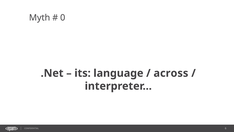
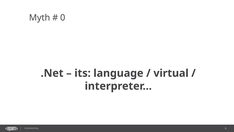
across: across -> virtual
